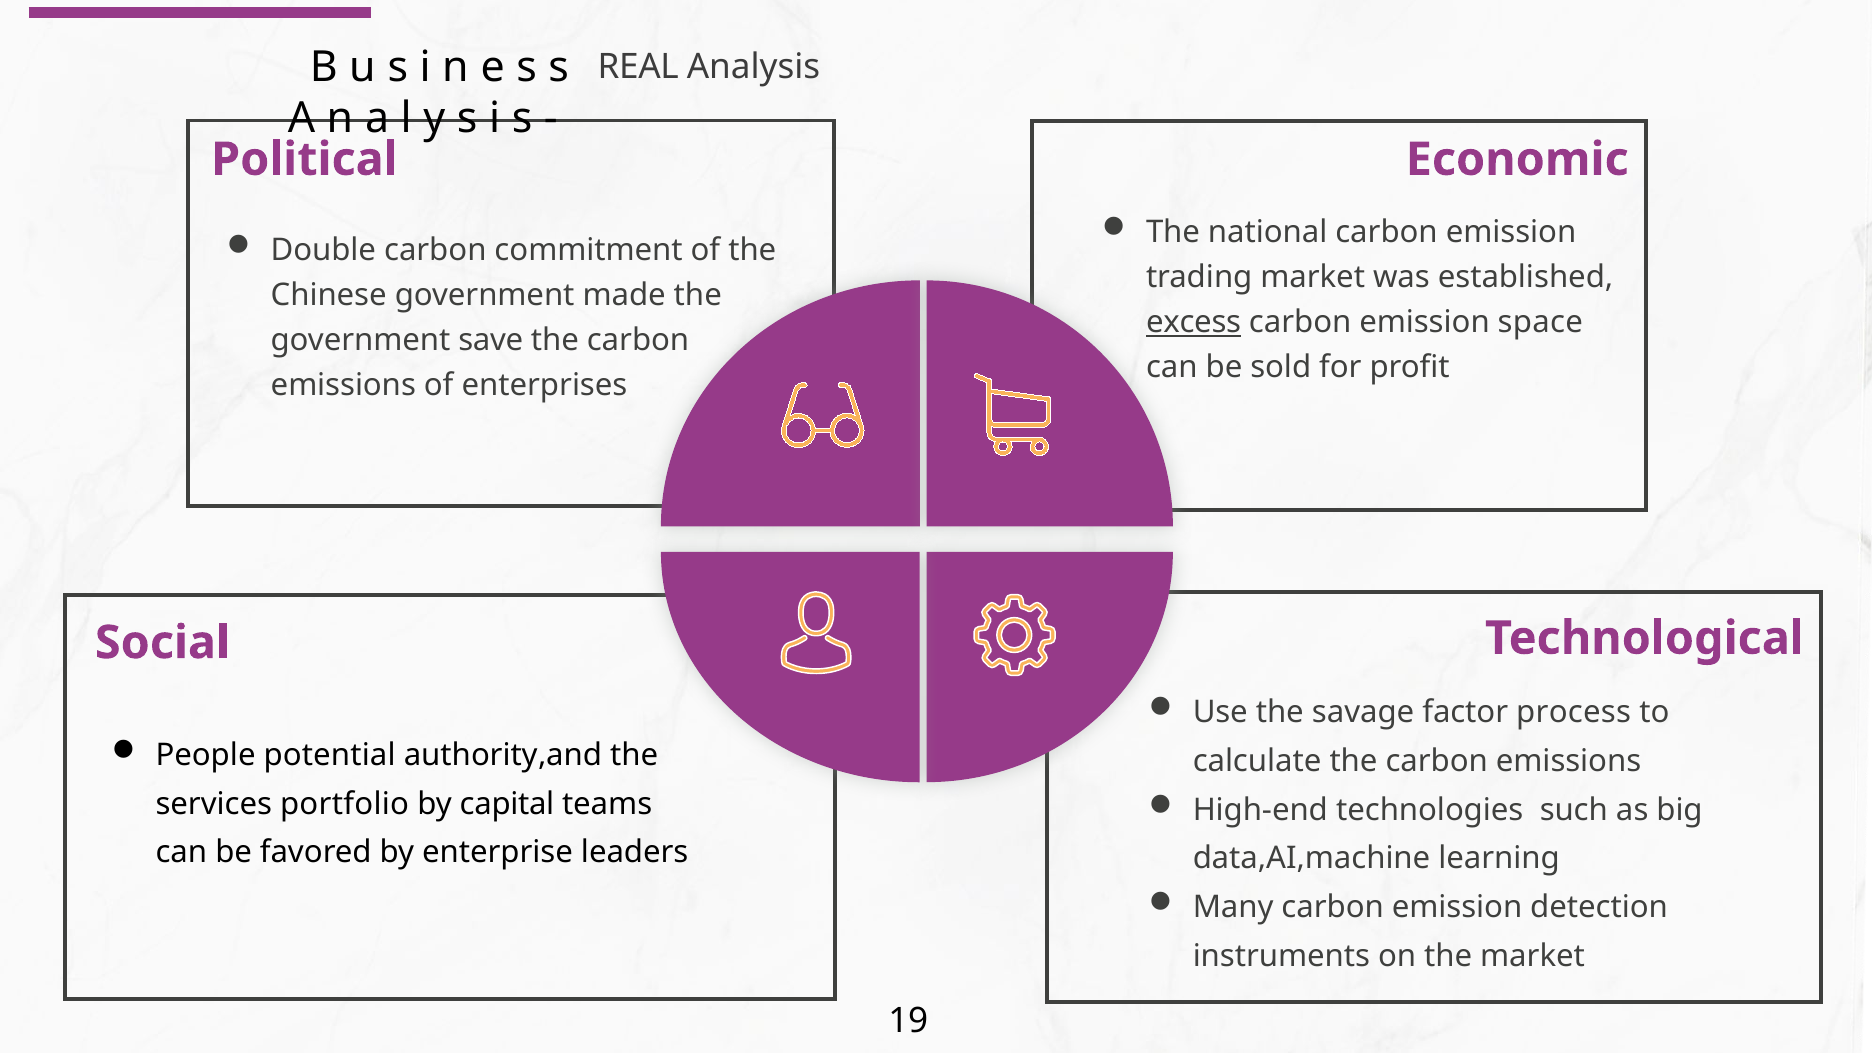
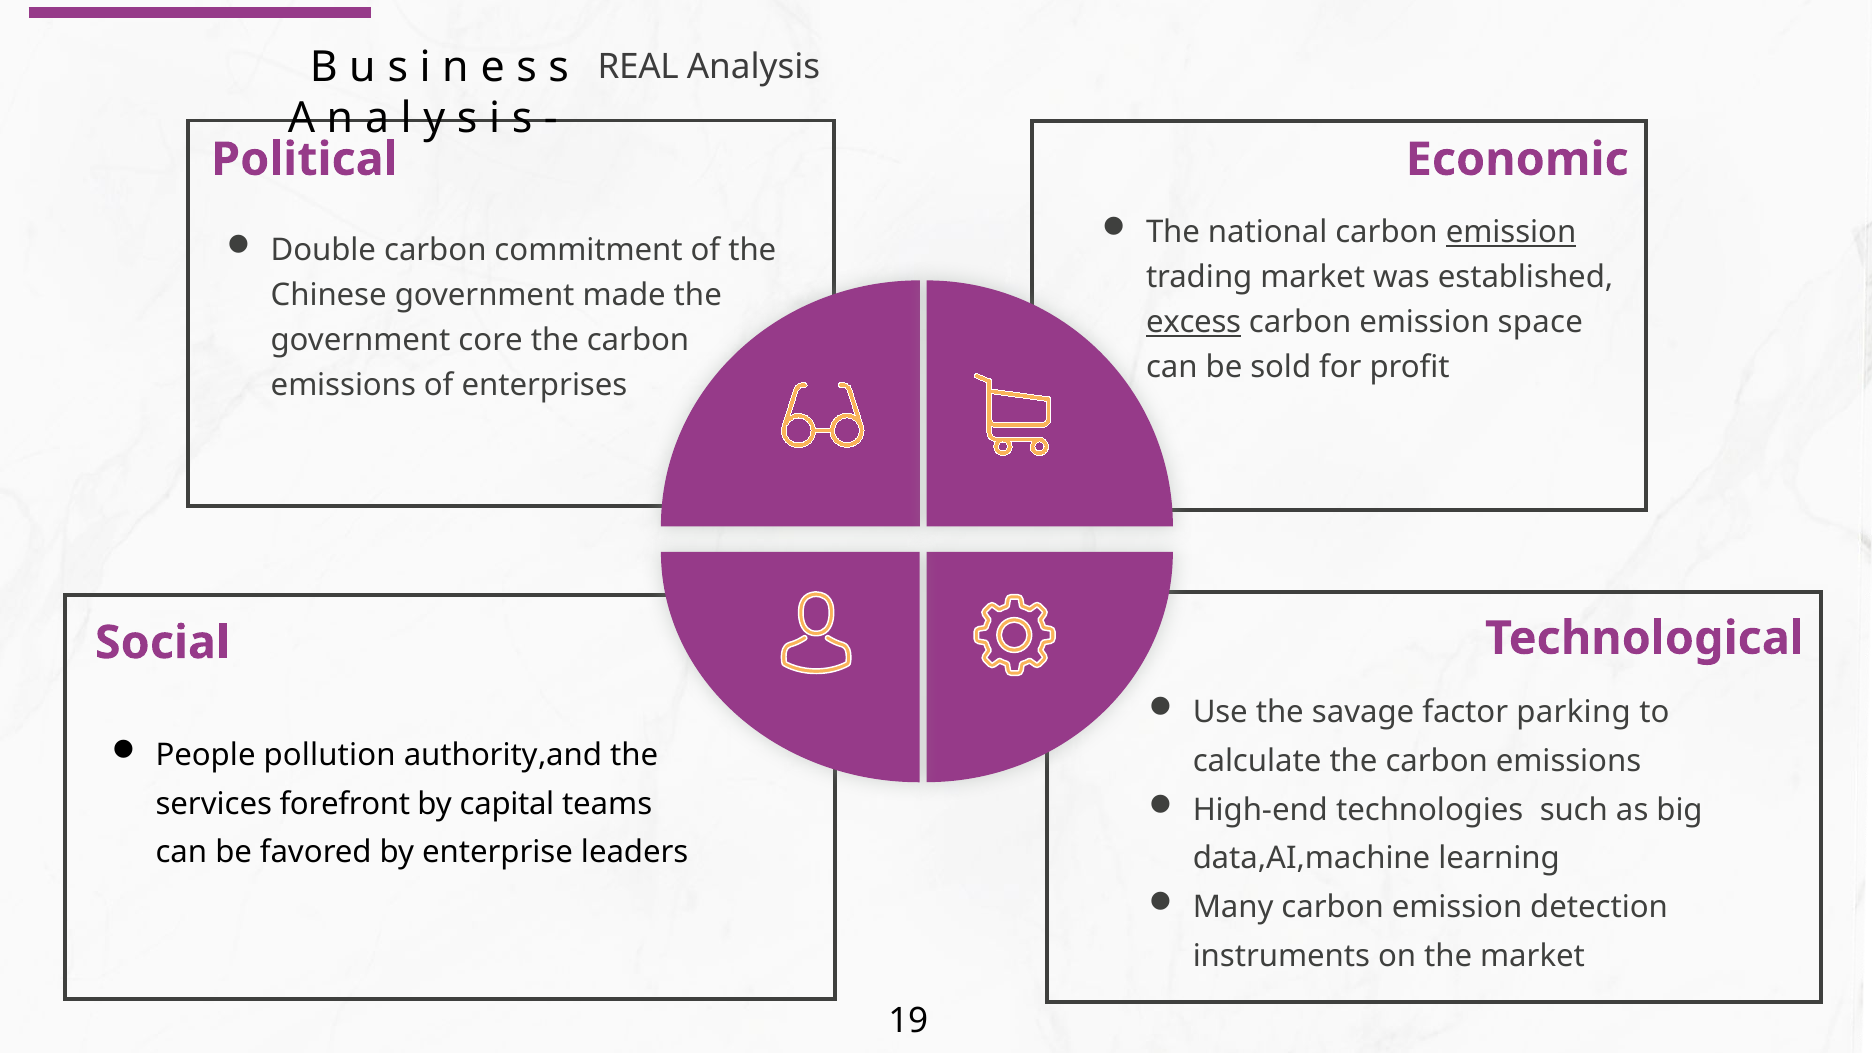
emission at (1511, 232) underline: none -> present
save: save -> core
process: process -> parking
potential: potential -> pollution
portfolio: portfolio -> forefront
